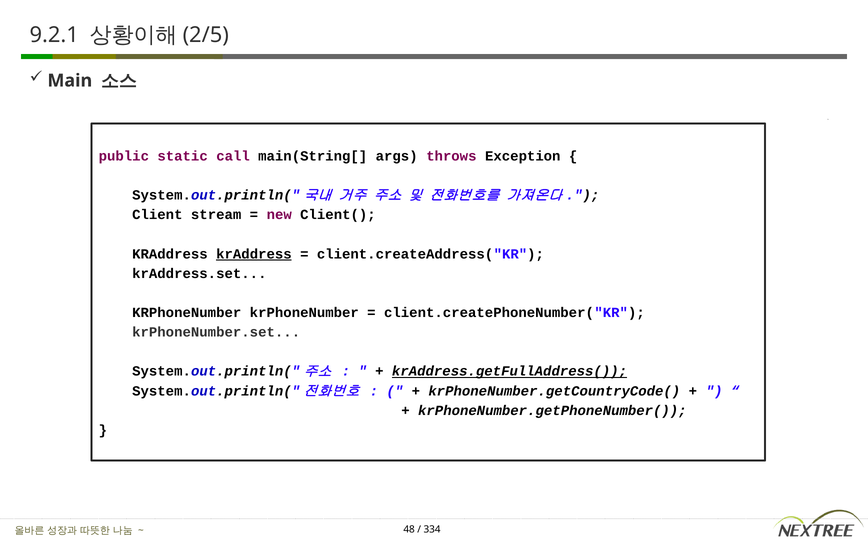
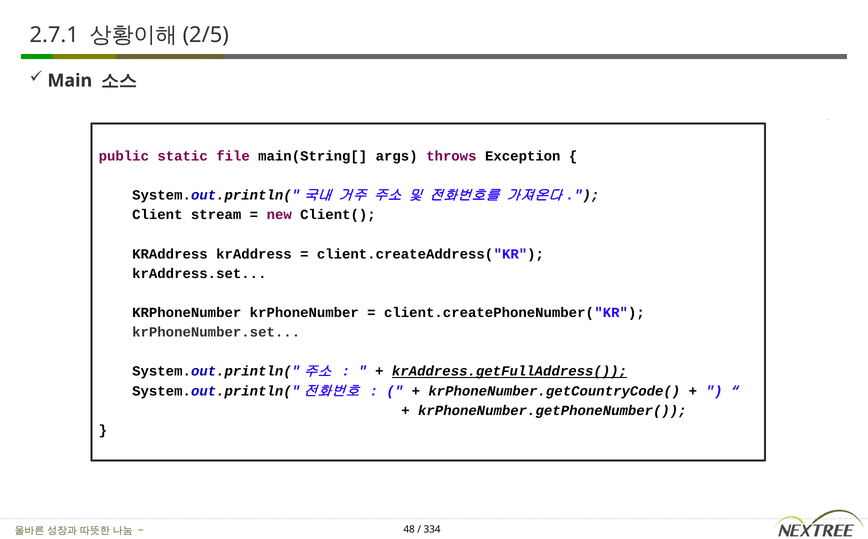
9.2.1: 9.2.1 -> 2.7.1
call: call -> file
krAddress at (254, 254) underline: present -> none
